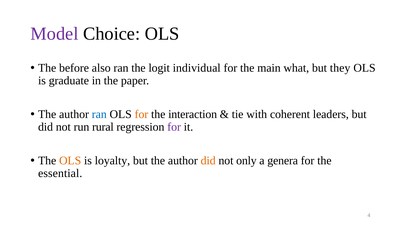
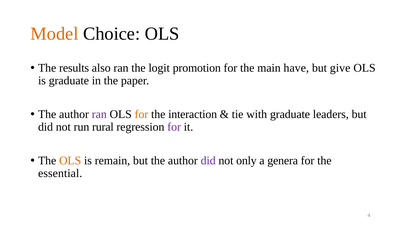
Model colour: purple -> orange
before: before -> results
individual: individual -> promotion
what: what -> have
they: they -> give
ran at (99, 114) colour: blue -> purple
with coherent: coherent -> graduate
loyalty: loyalty -> remain
did at (208, 160) colour: orange -> purple
